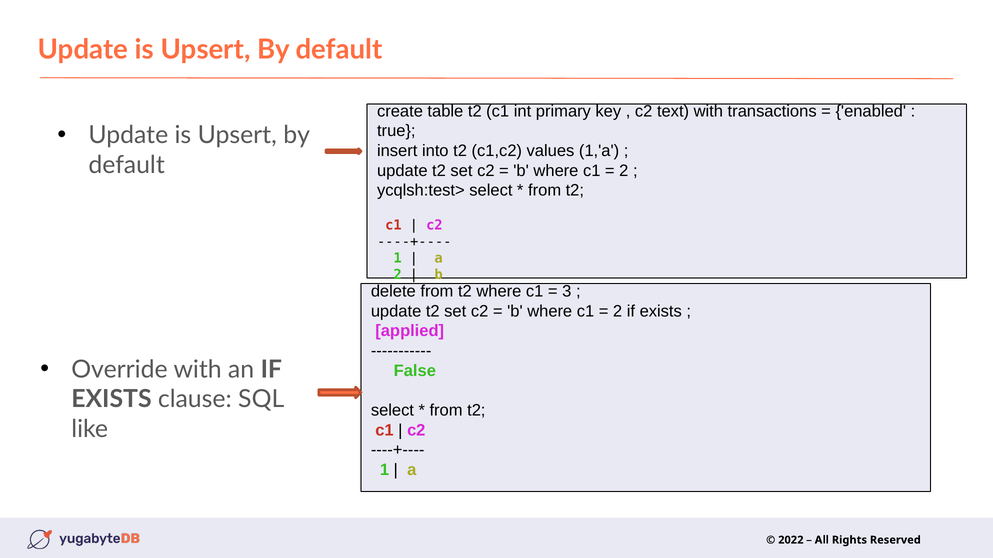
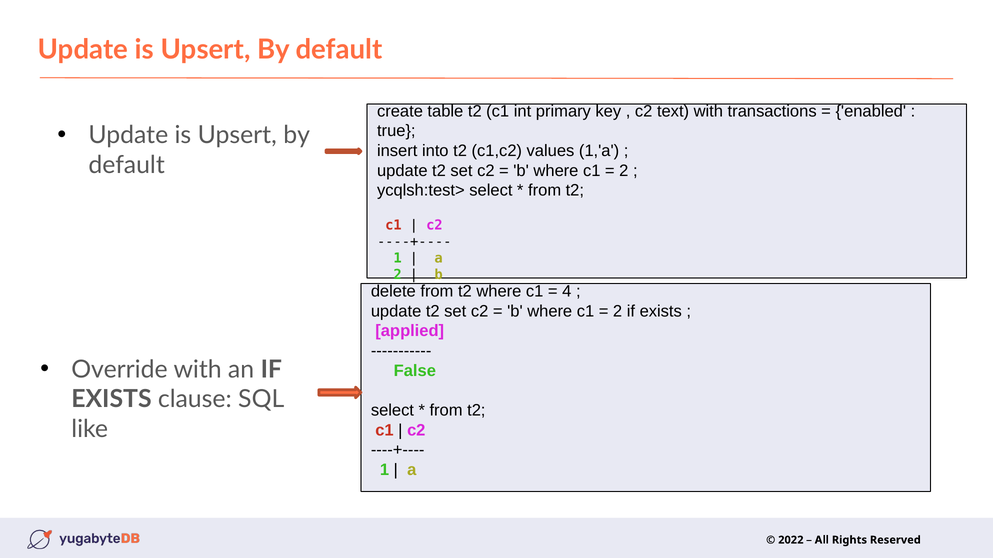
3: 3 -> 4
